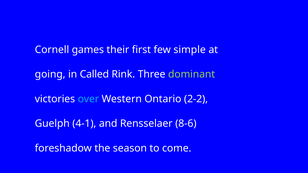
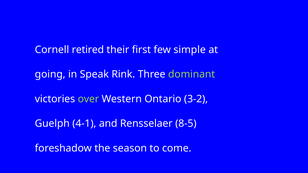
games: games -> retired
Called: Called -> Speak
over colour: light blue -> light green
2-2: 2-2 -> 3-2
8-6: 8-6 -> 8-5
